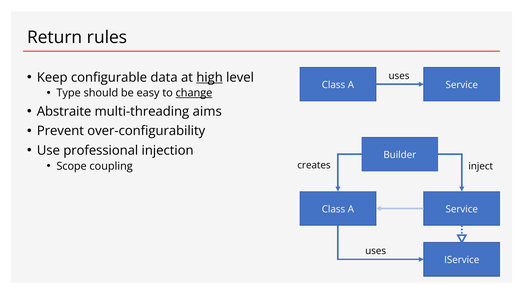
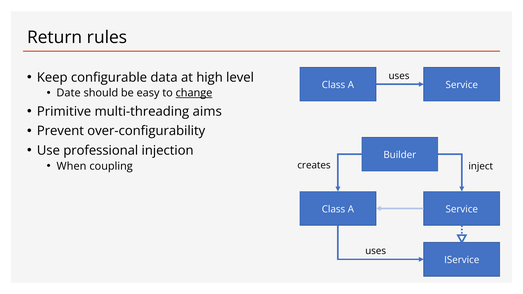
high underline: present -> none
Type: Type -> Date
Abstraite: Abstraite -> Primitive
Scope: Scope -> When
